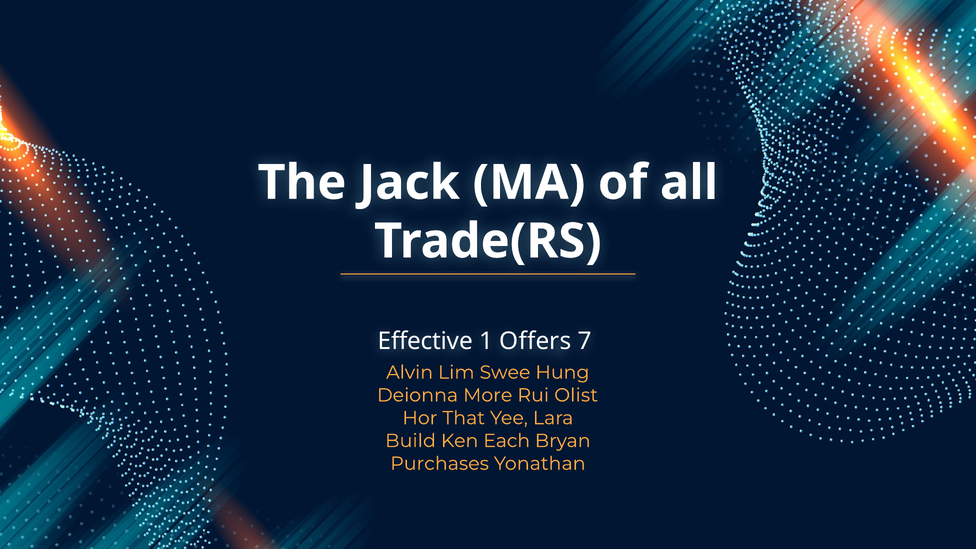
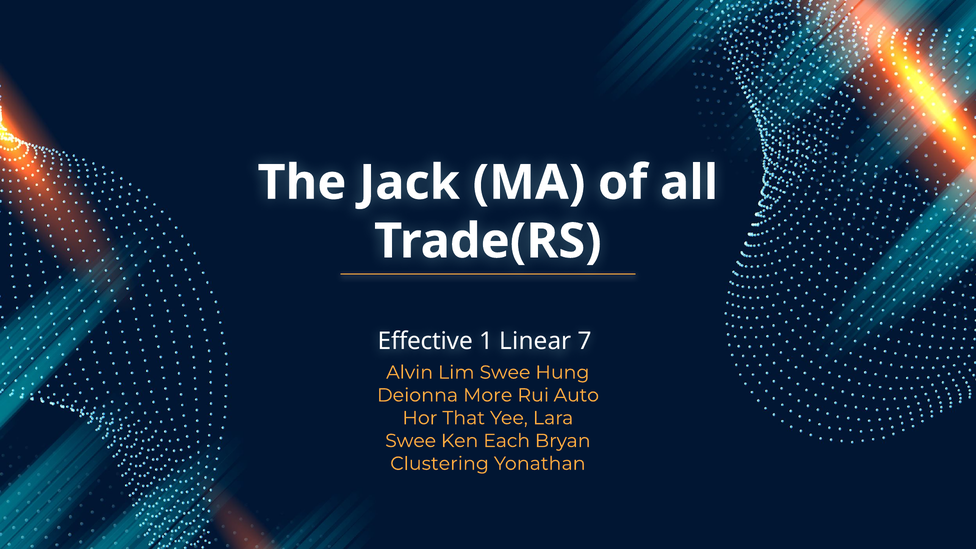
Offers: Offers -> Linear
Olist: Olist -> Auto
Build at (411, 441): Build -> Swee
Purchases: Purchases -> Clustering
